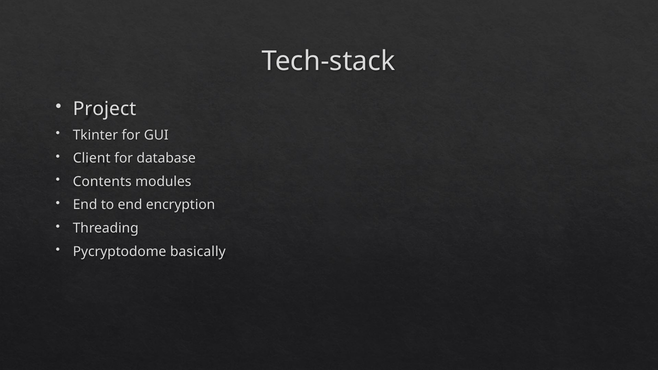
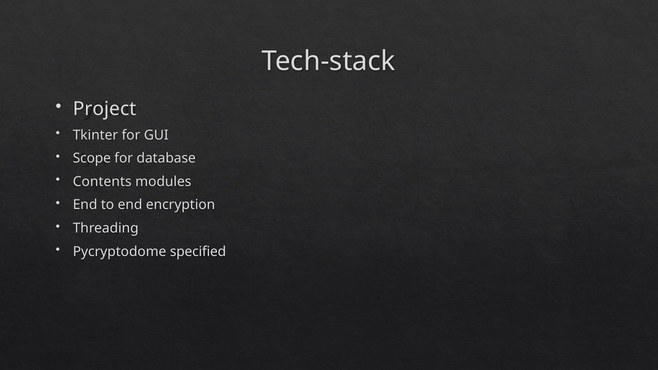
Client: Client -> Scope
basically: basically -> specified
